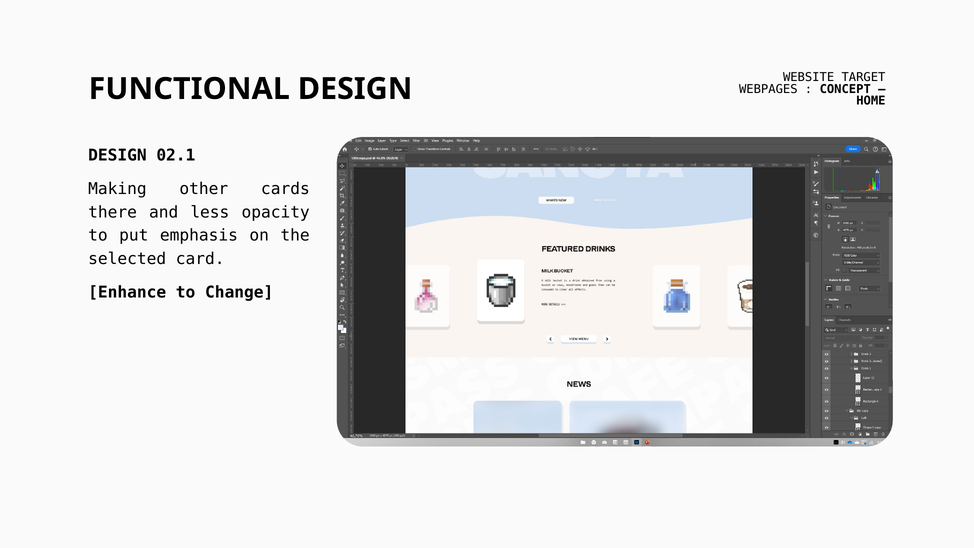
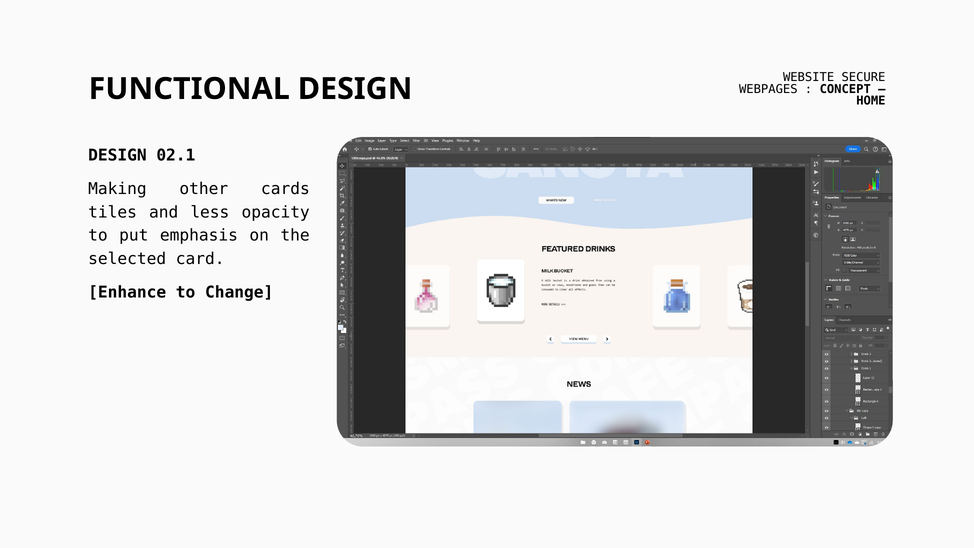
TARGET: TARGET -> SECURE
there: there -> tiles
